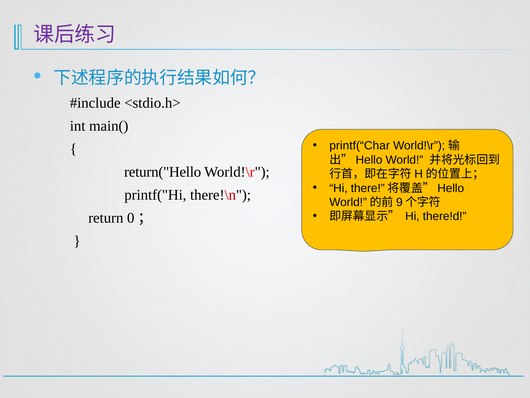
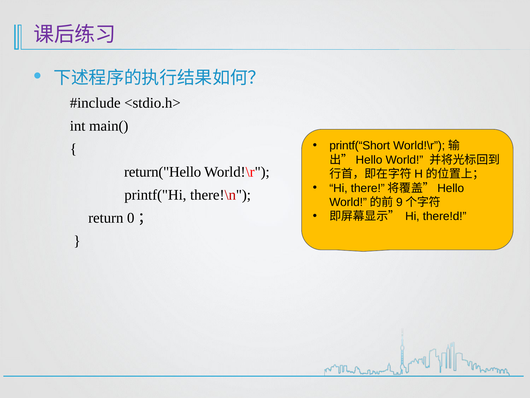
printf(“Char: printf(“Char -> printf(“Short
